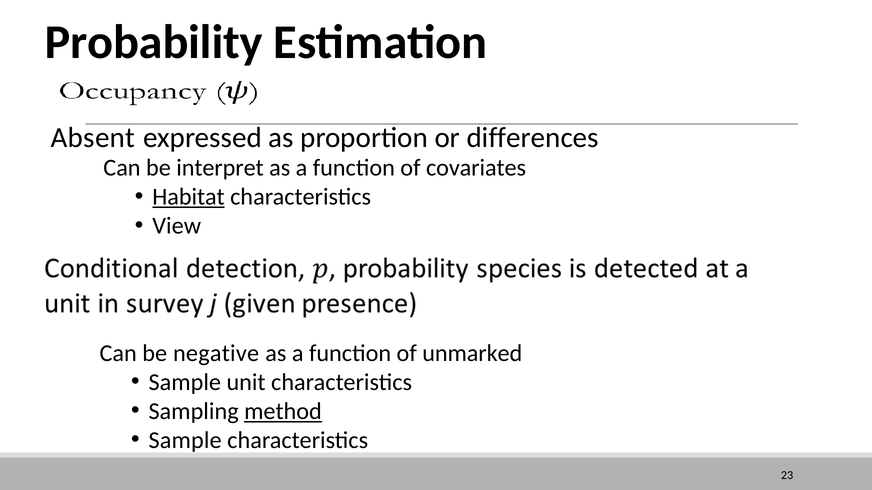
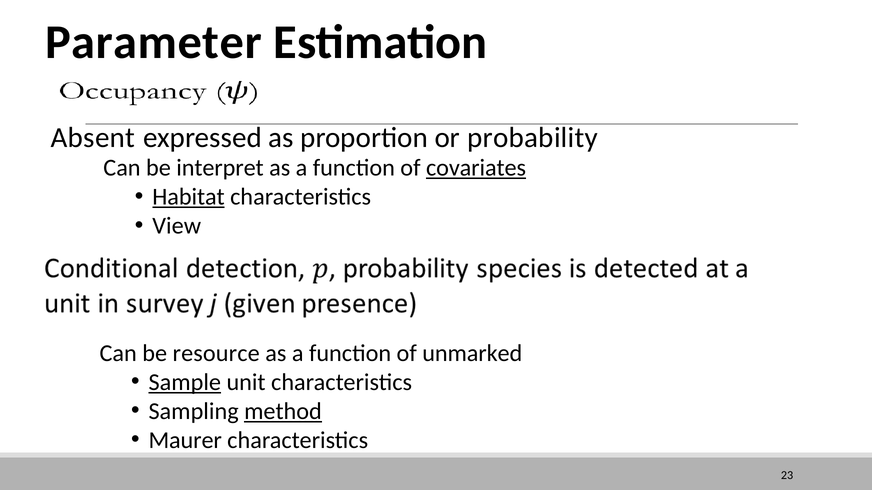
Probability: Probability -> Parameter
differences: differences -> probability
covariates underline: none -> present
negative: negative -> resource
Sample at (185, 383) underline: none -> present
Sample at (185, 441): Sample -> Maurer
